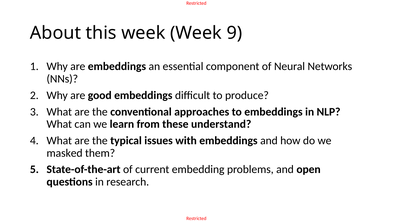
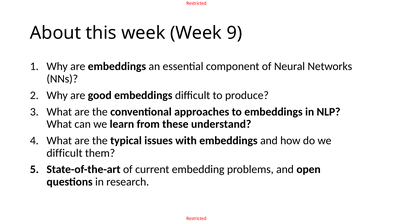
masked at (65, 153): masked -> difficult
